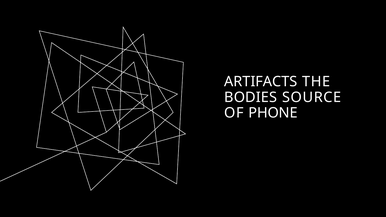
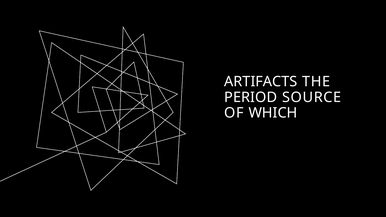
BODIES: BODIES -> PERIOD
PHONE: PHONE -> WHICH
